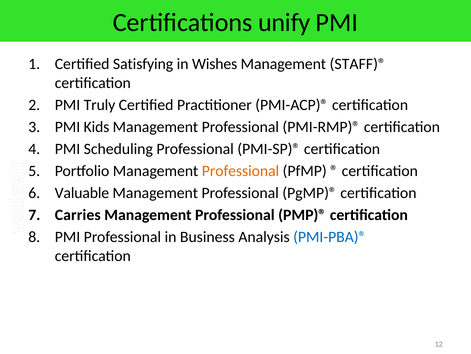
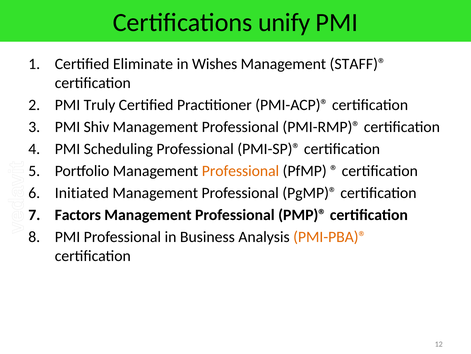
Satisfying: Satisfying -> Eliminate
Kids: Kids -> Shiv
Valuable: Valuable -> Initiated
Carries: Carries -> Factors
PMI-PBA)® colour: blue -> orange
